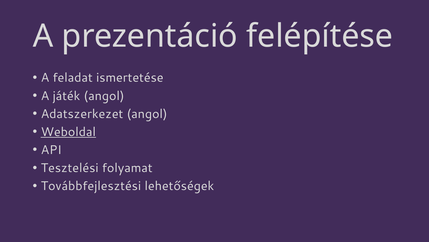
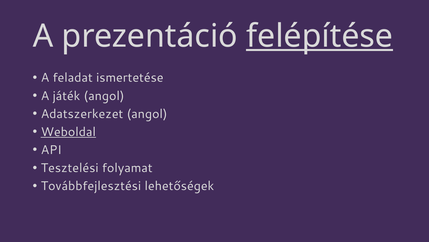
felépítése underline: none -> present
